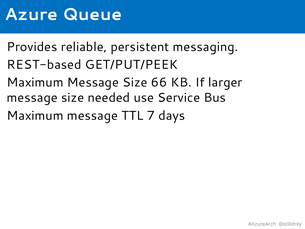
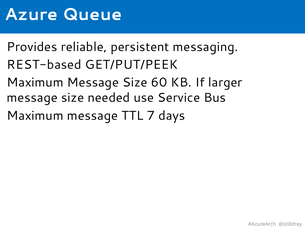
66: 66 -> 60
